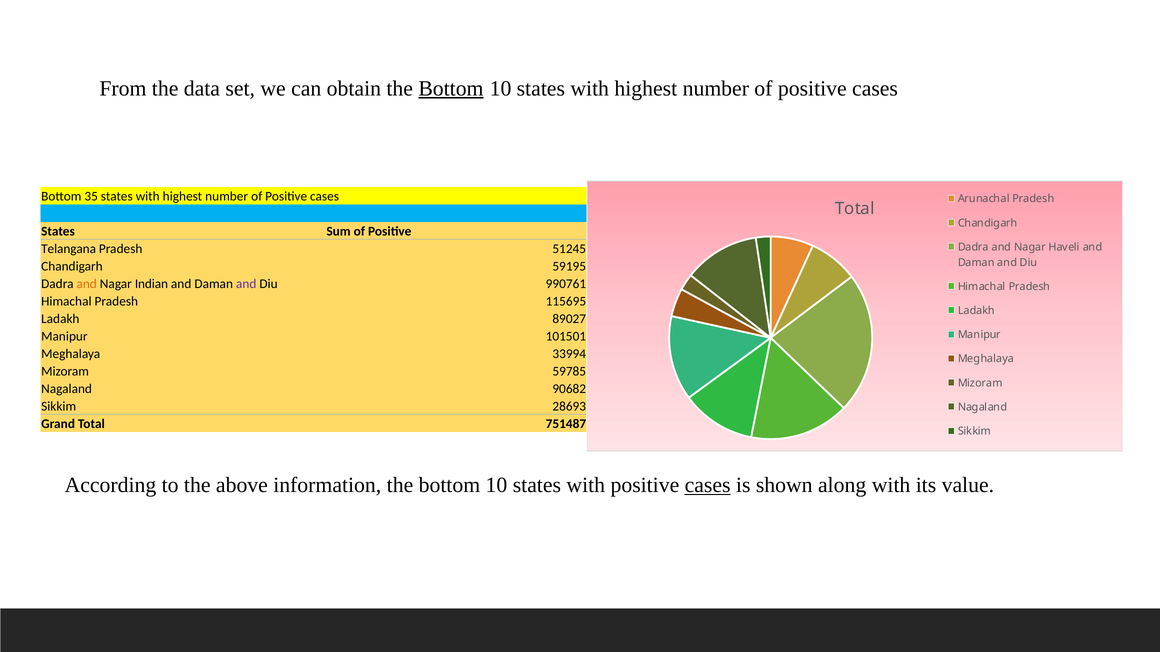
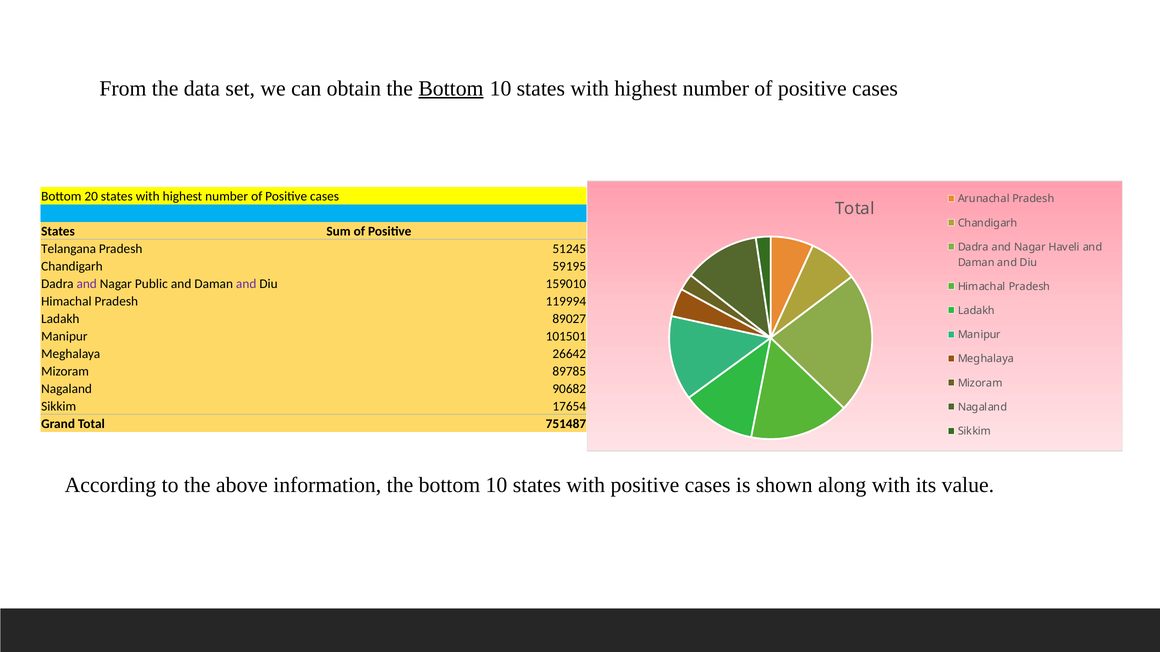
35: 35 -> 20
and at (87, 284) colour: orange -> purple
Indian: Indian -> Public
990761: 990761 -> 159010
115695: 115695 -> 119994
33994: 33994 -> 26642
59785: 59785 -> 89785
28693: 28693 -> 17654
cases at (708, 485) underline: present -> none
